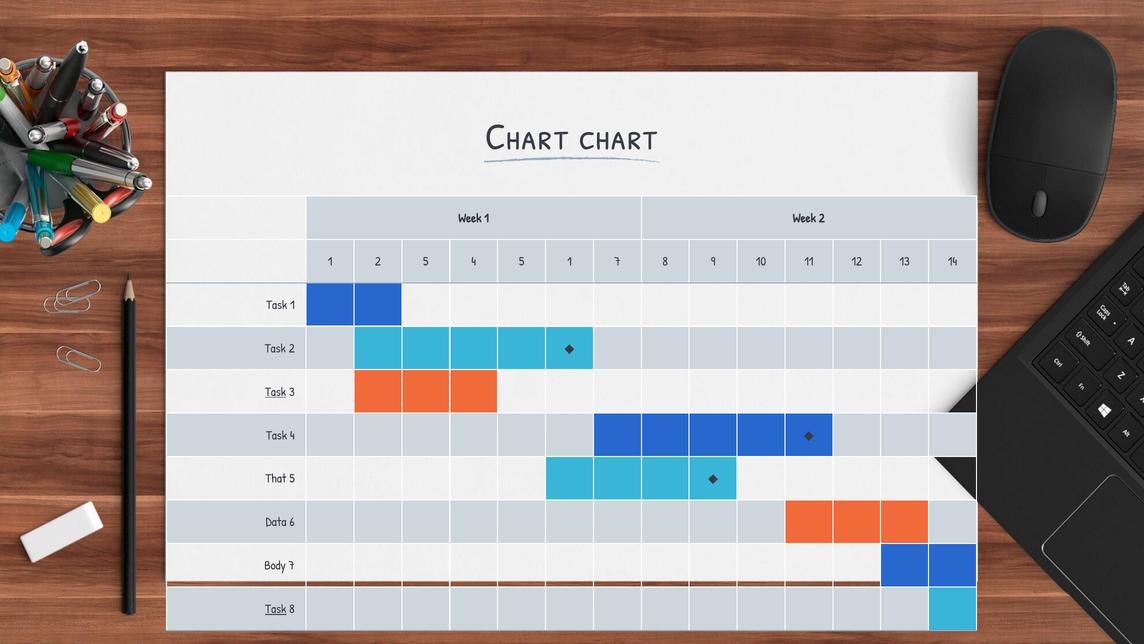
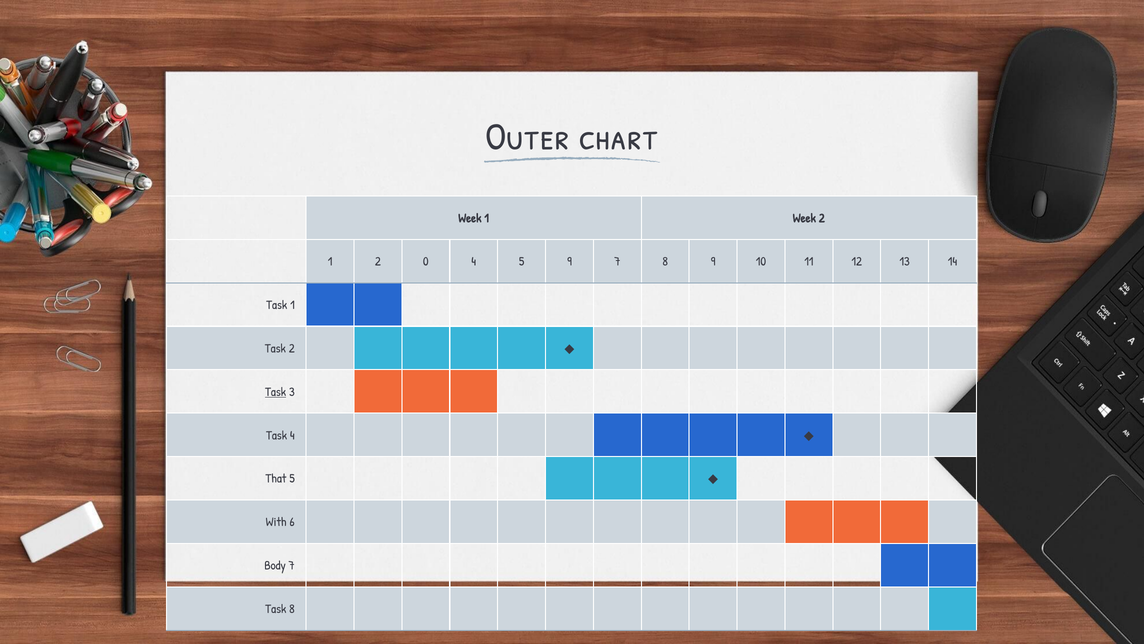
Chart at (527, 137): Chart -> Outer
2 5: 5 -> 0
5 1: 1 -> 9
Data: Data -> With
Task at (276, 609) underline: present -> none
